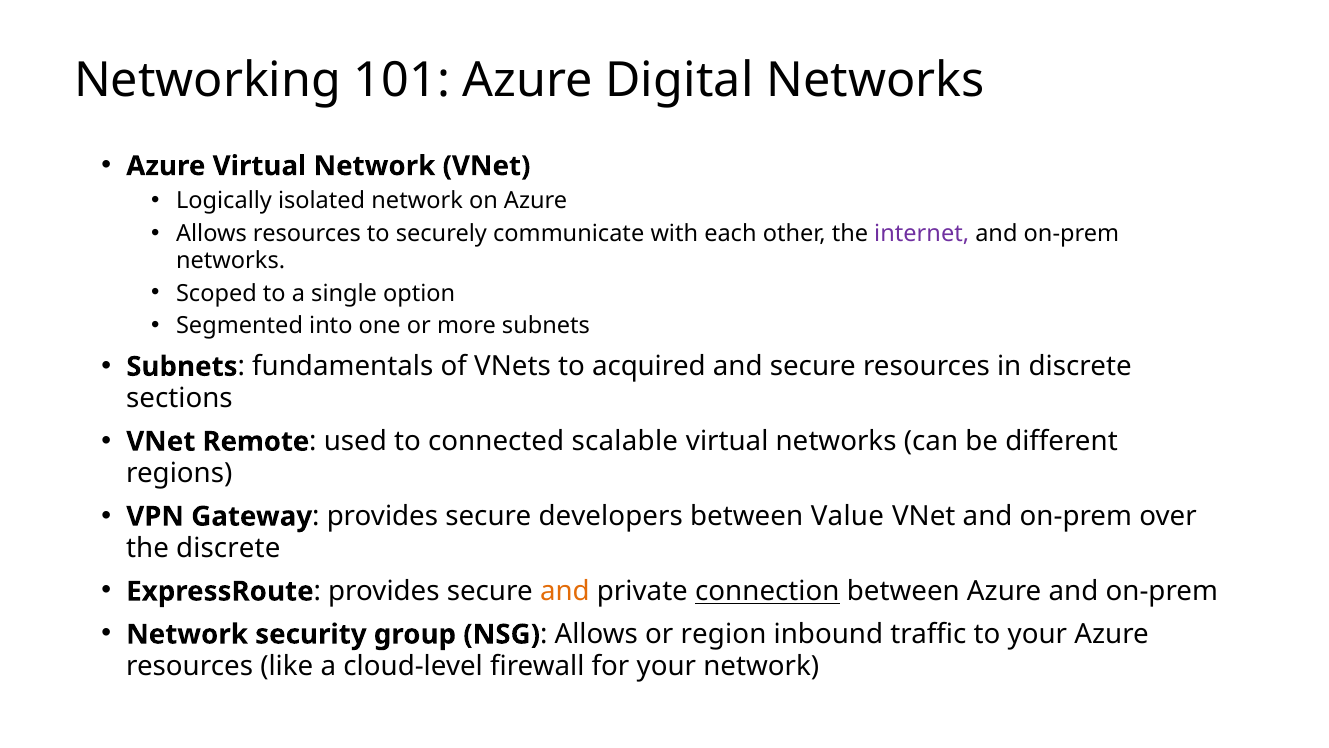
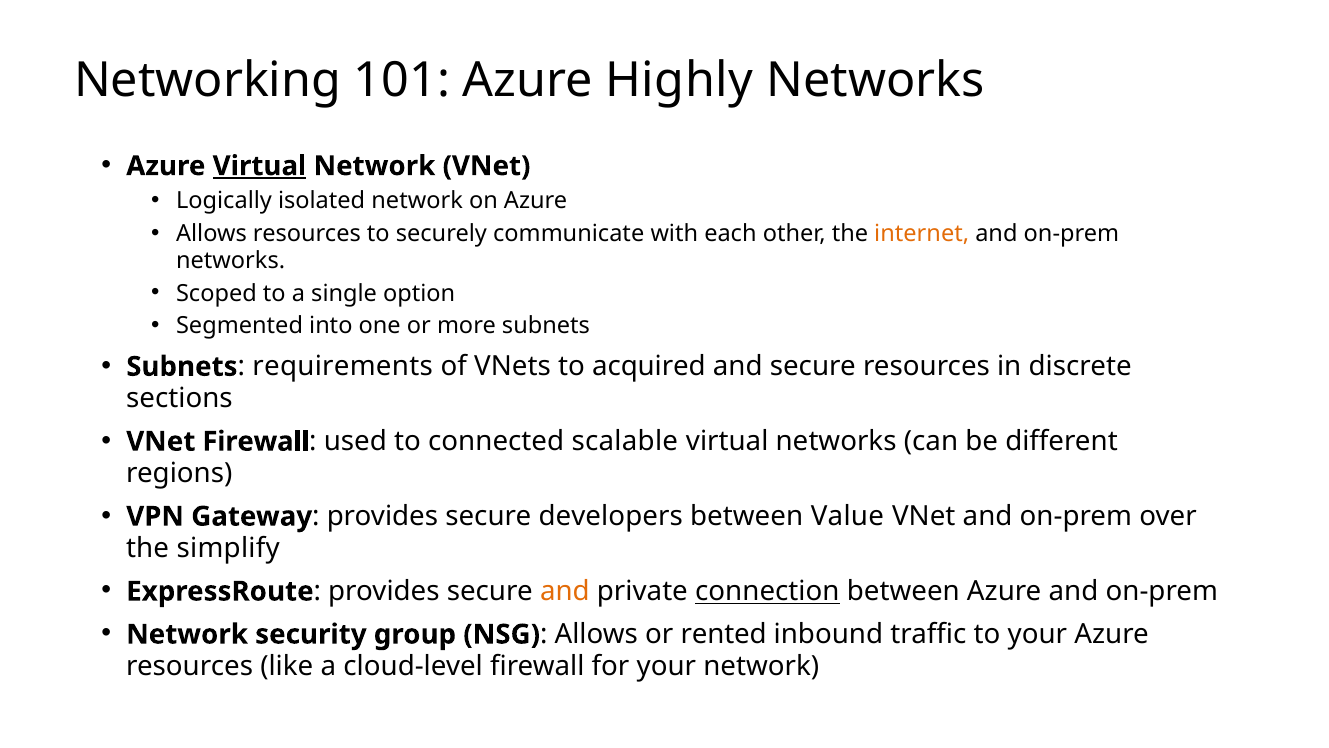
Digital: Digital -> Highly
Virtual at (260, 166) underline: none -> present
internet colour: purple -> orange
fundamentals: fundamentals -> requirements
VNet Remote: Remote -> Firewall
the discrete: discrete -> simplify
region: region -> rented
